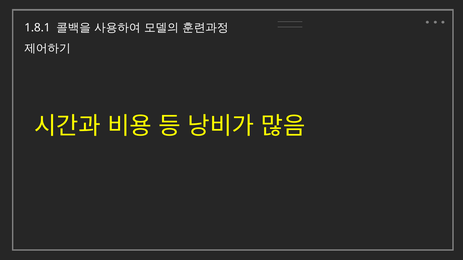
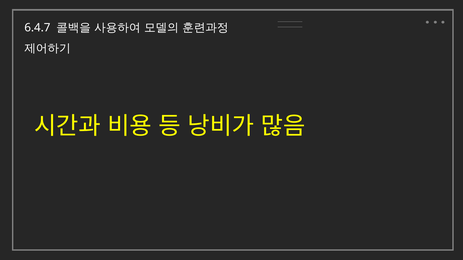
1.8.1: 1.8.1 -> 6.4.7
